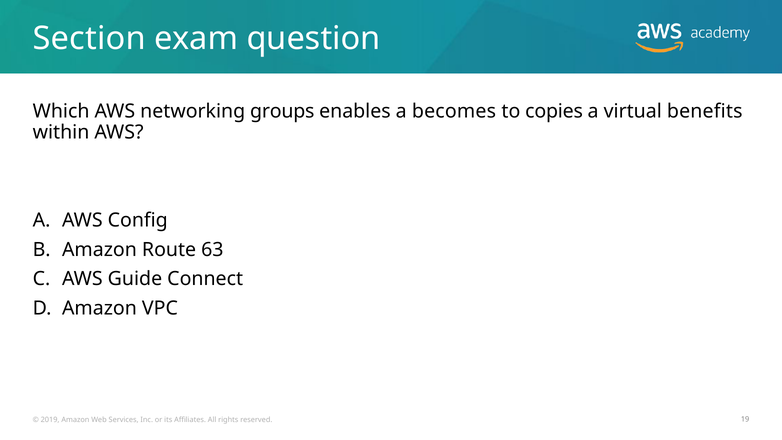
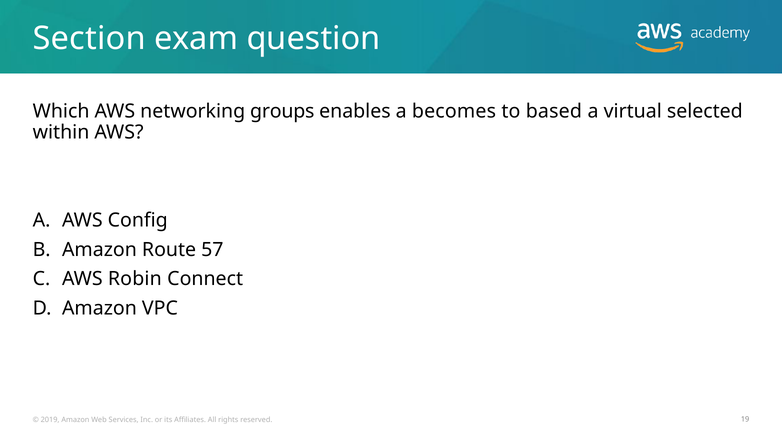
copies: copies -> based
benefits: benefits -> selected
63: 63 -> 57
Guide: Guide -> Robin
